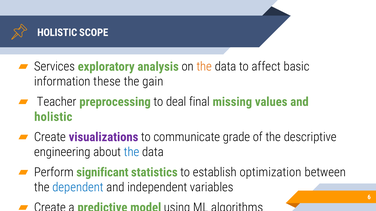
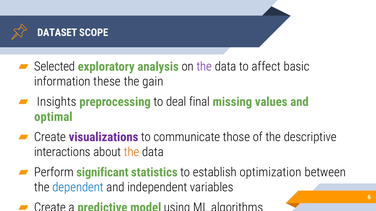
HOLISTIC at (57, 33): HOLISTIC -> DATASET
Services: Services -> Selected
the at (204, 67) colour: orange -> purple
Teacher: Teacher -> Insights
holistic at (53, 117): holistic -> optimal
grade: grade -> those
engineering: engineering -> interactions
the at (132, 152) colour: blue -> orange
